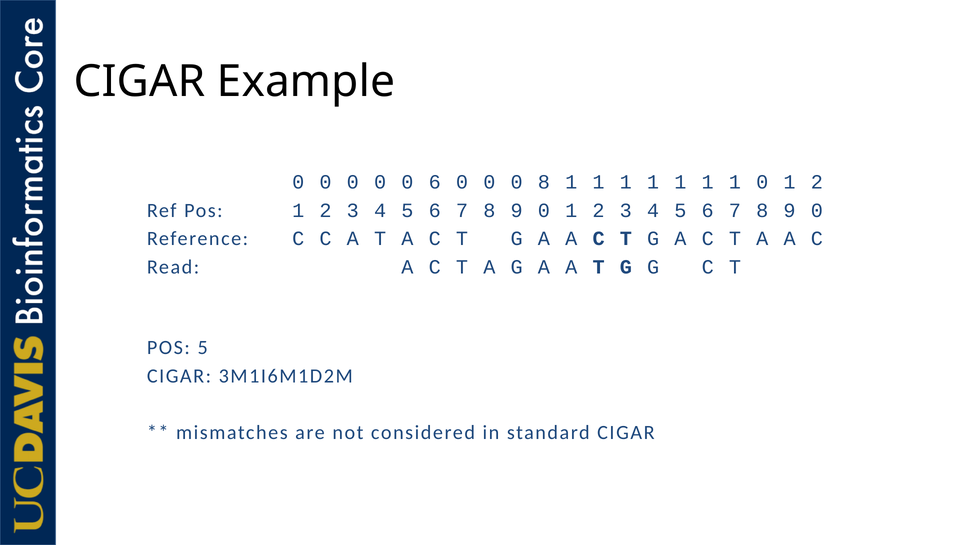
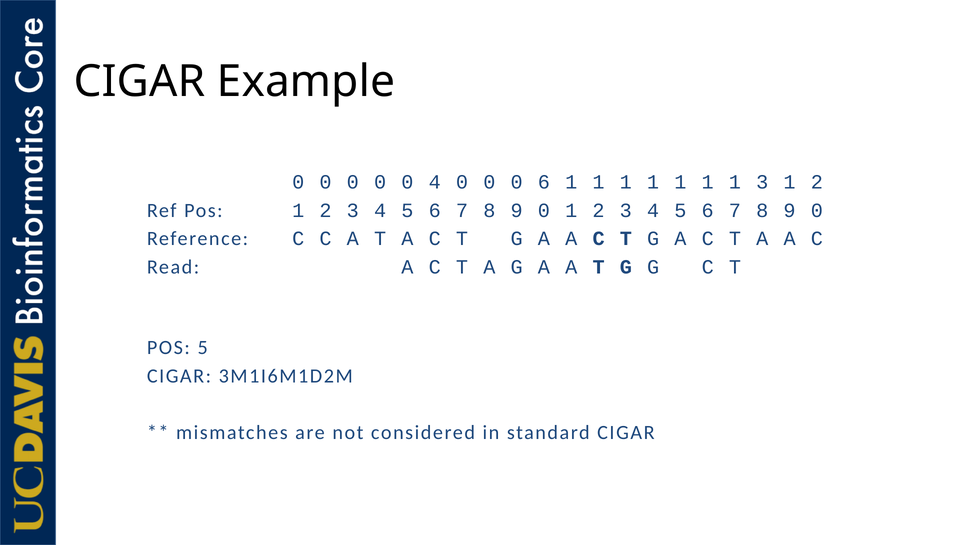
0 6: 6 -> 4
0 8: 8 -> 6
1 0: 0 -> 3
